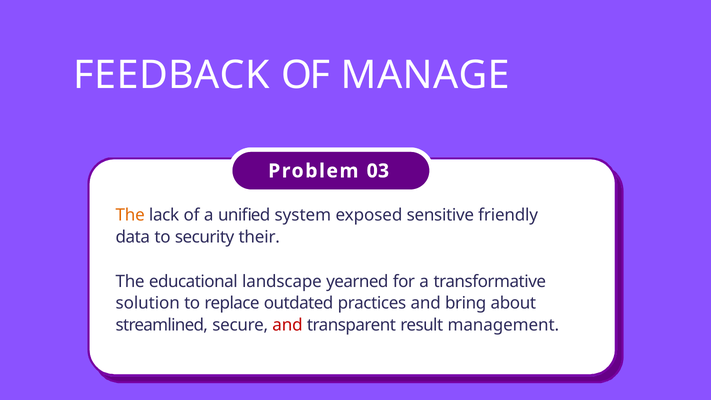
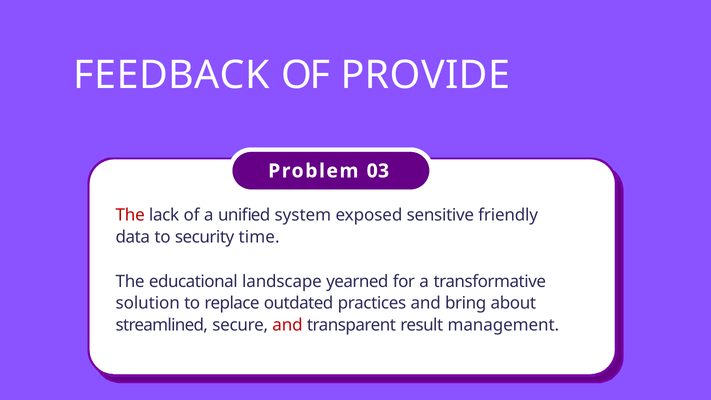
MANAGE: MANAGE -> PROVIDE
The at (130, 215) colour: orange -> red
their: their -> time
